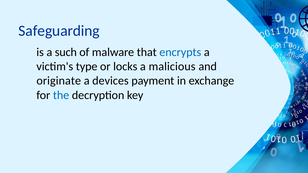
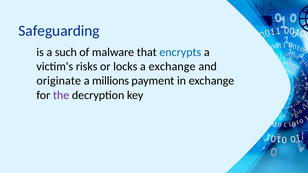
type: type -> risks
a malicious: malicious -> exchange
devices: devices -> millions
the colour: blue -> purple
